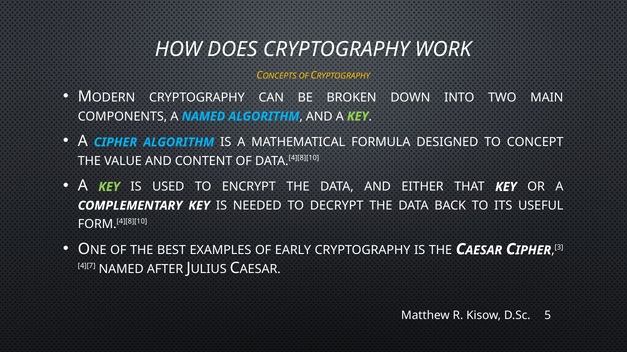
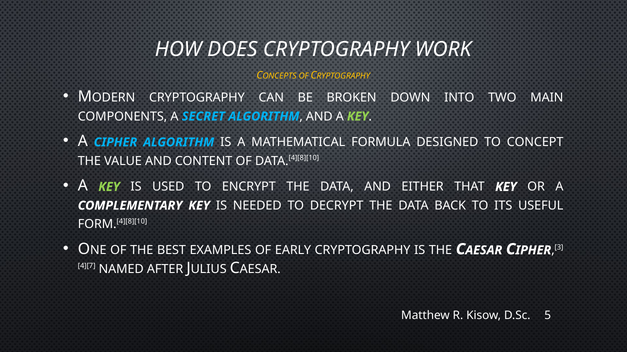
A NAMED: NAMED -> SECRET
